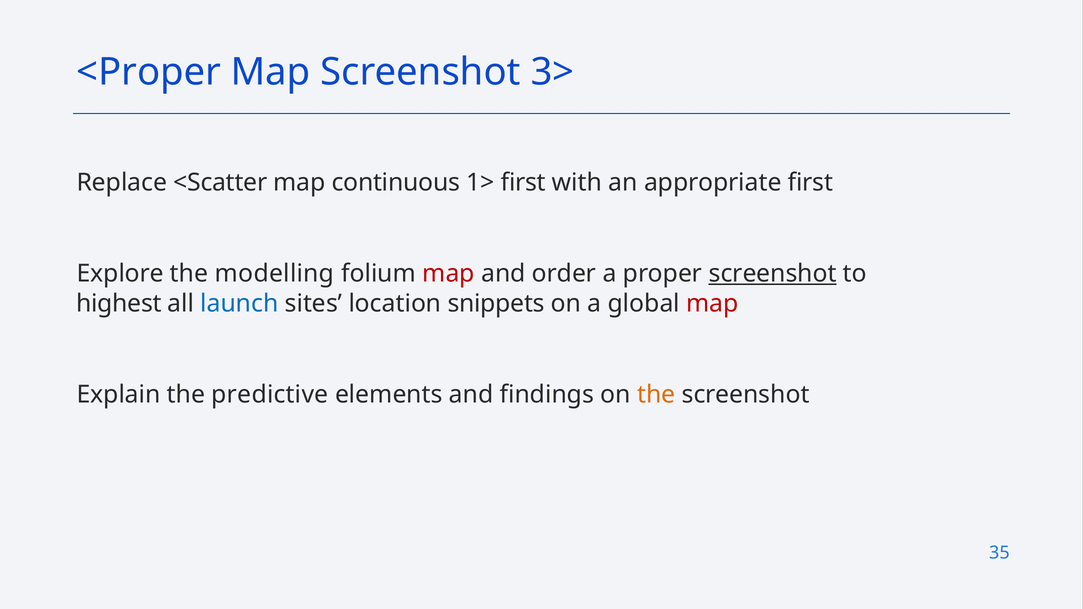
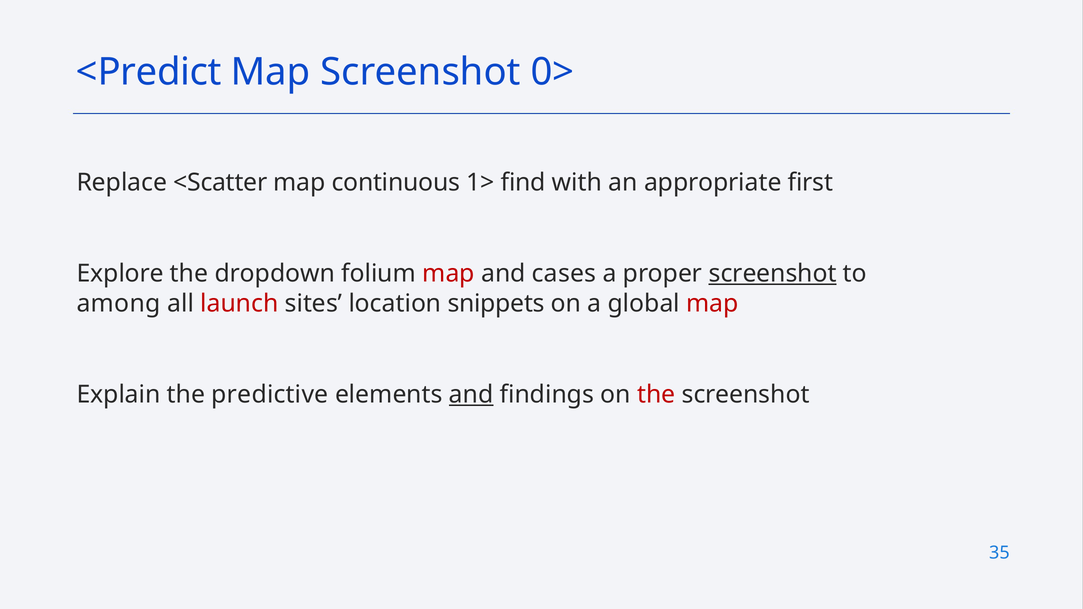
<Proper: <Proper -> <Predict
3>: 3> -> 0>
1> first: first -> find
modelling: modelling -> dropdown
order: order -> cases
highest: highest -> among
launch colour: blue -> red
and at (471, 395) underline: none -> present
the at (656, 395) colour: orange -> red
